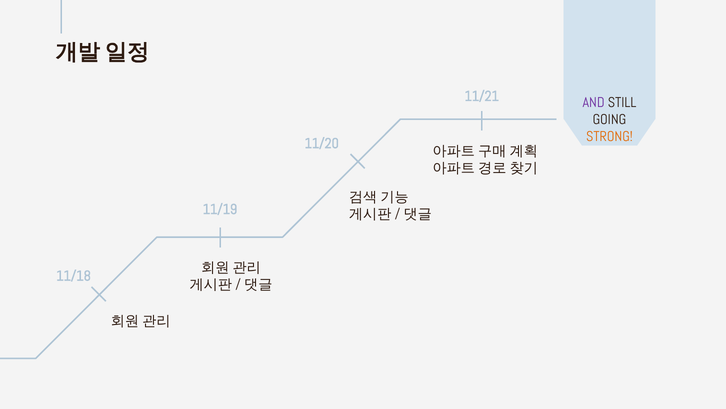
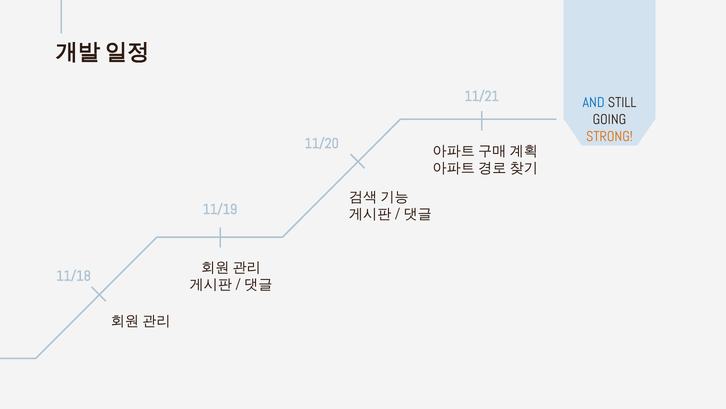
AND colour: purple -> blue
